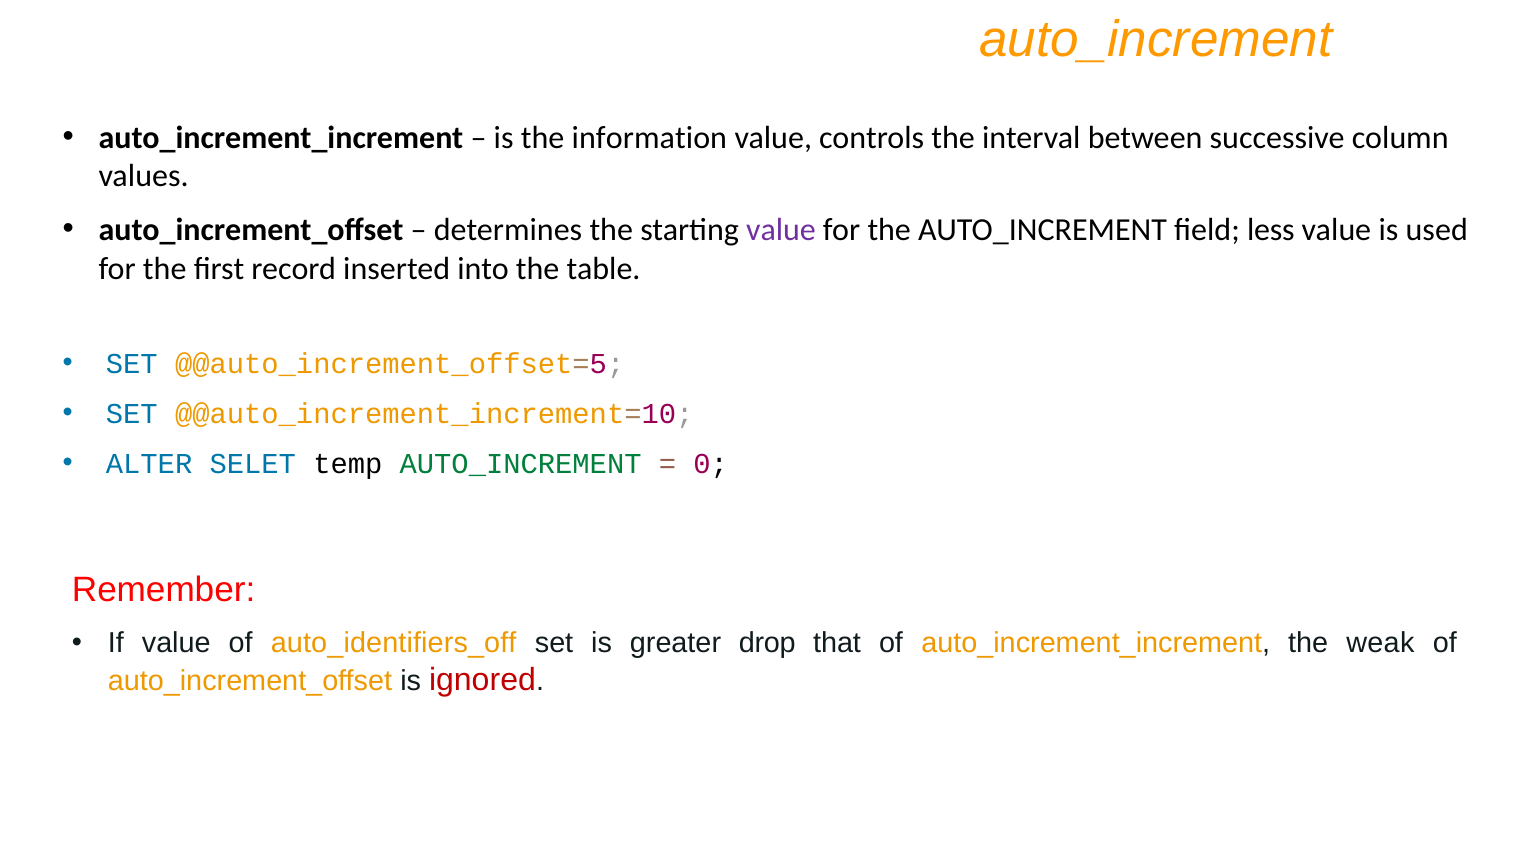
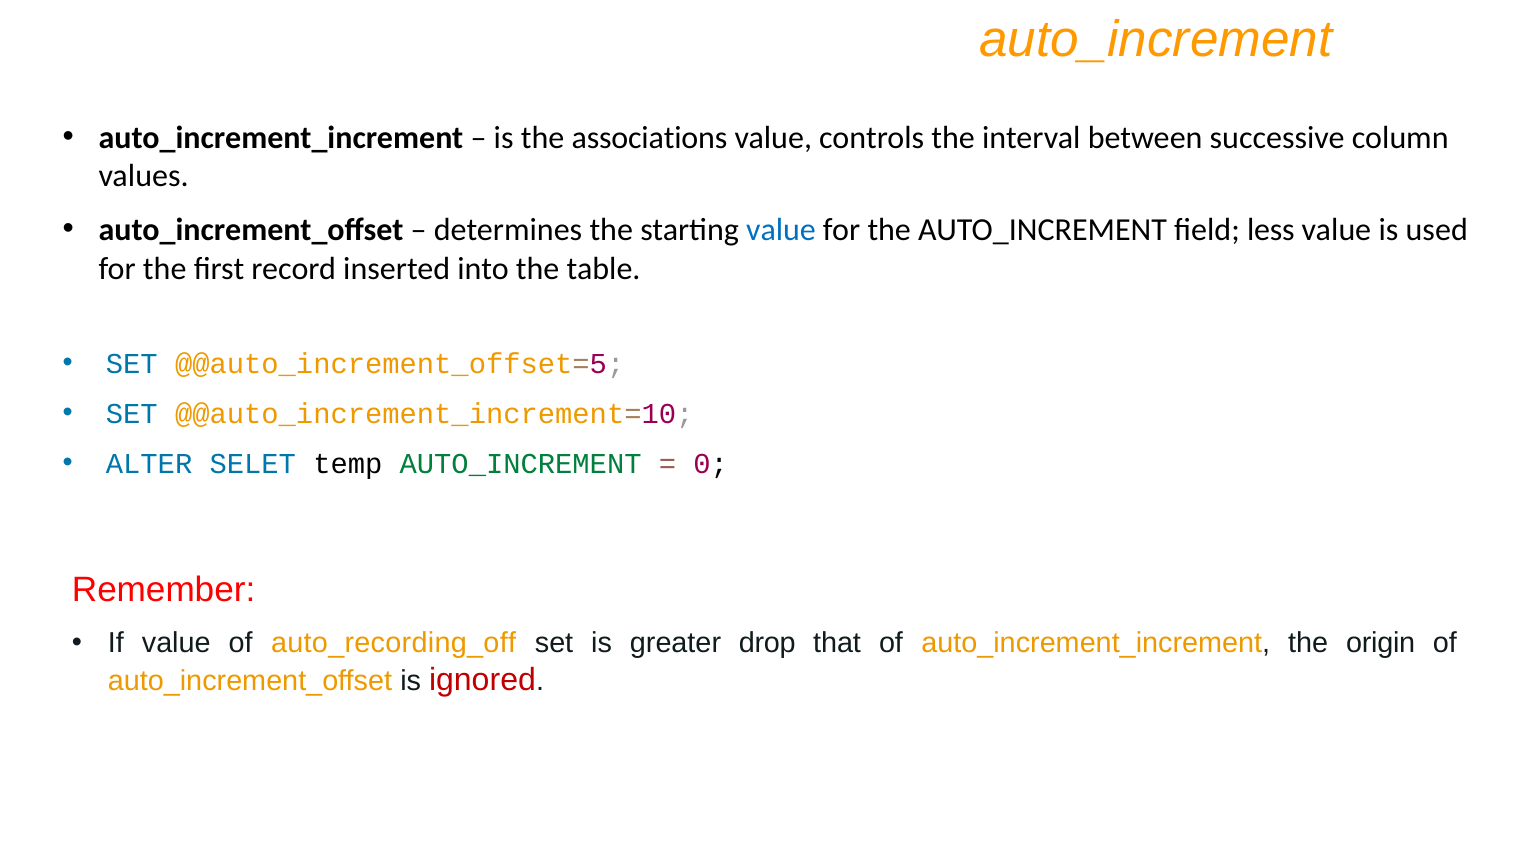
information: information -> associations
value at (781, 230) colour: purple -> blue
auto_identifiers_off: auto_identifiers_off -> auto_recording_off
weak: weak -> origin
